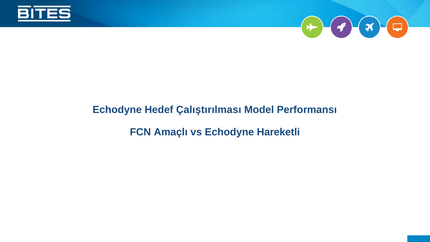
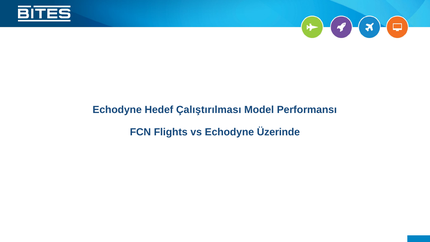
Amaçlı: Amaçlı -> Flights
Hareketli: Hareketli -> Üzerinde
